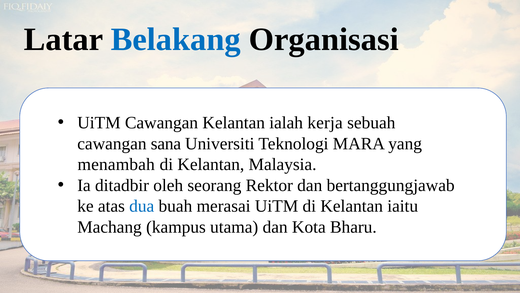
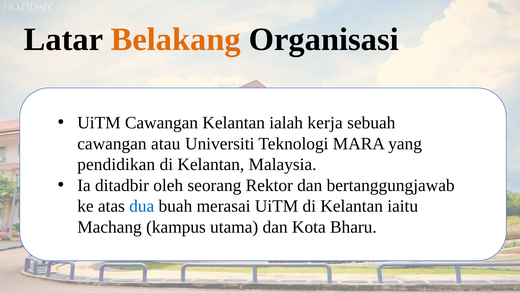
Belakang colour: blue -> orange
sana: sana -> atau
menambah: menambah -> pendidikan
